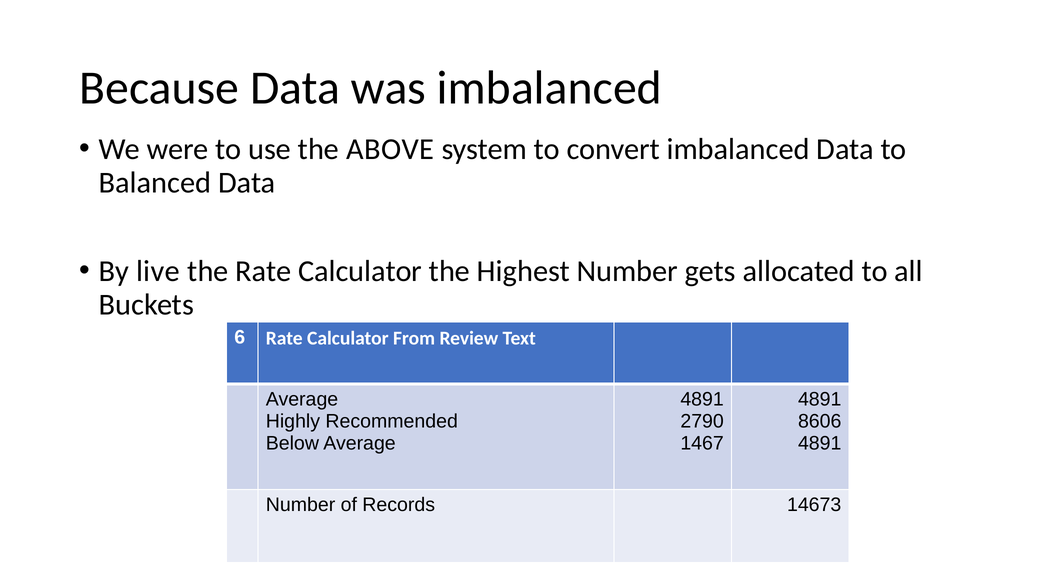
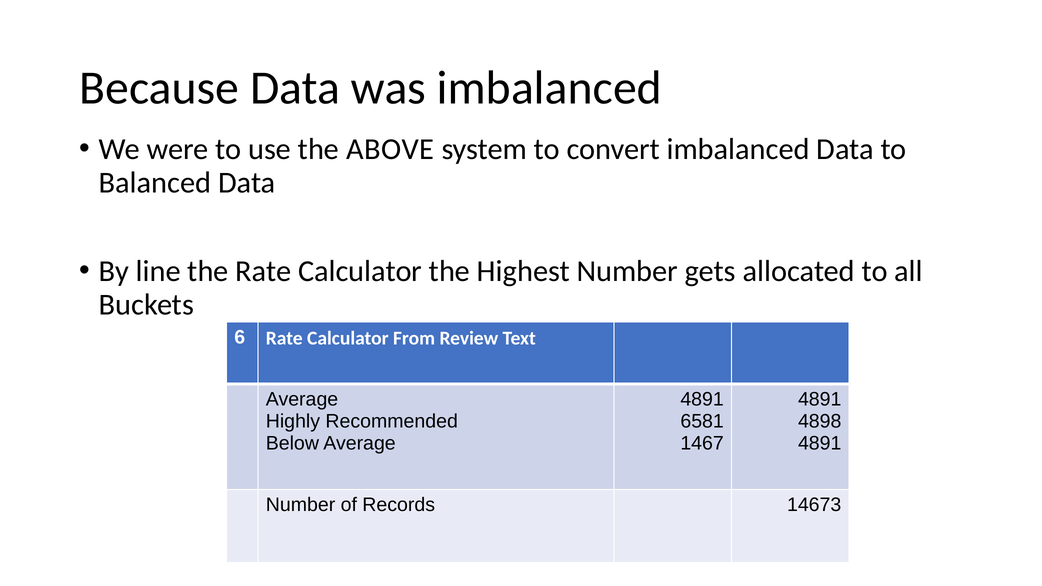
live: live -> line
2790: 2790 -> 6581
8606: 8606 -> 4898
